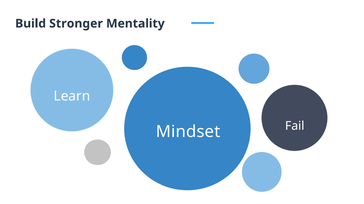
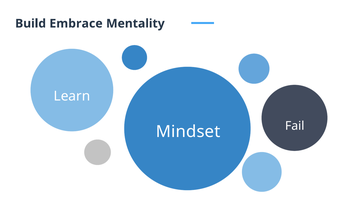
Stronger: Stronger -> Embrace
